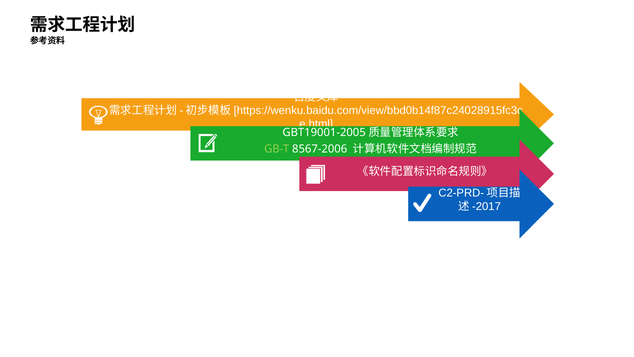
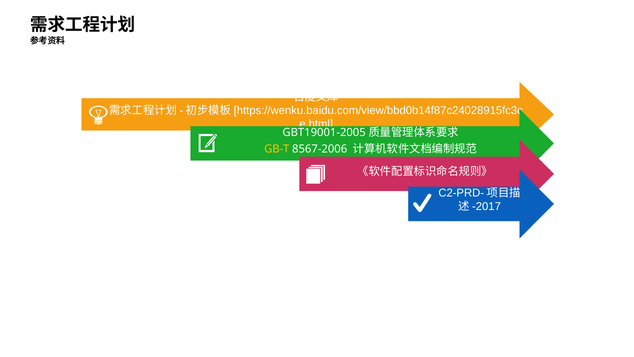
GB-T colour: light green -> yellow
